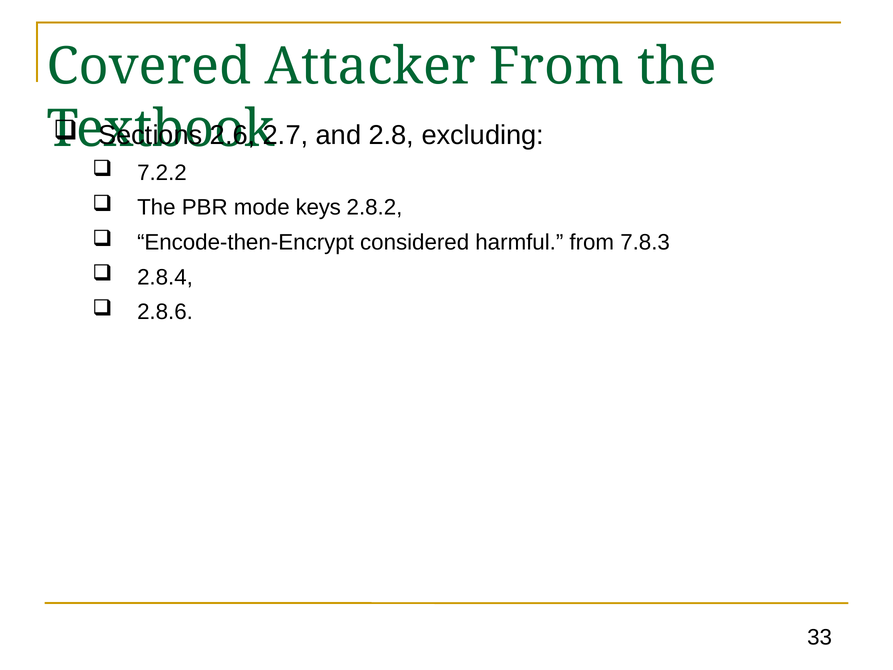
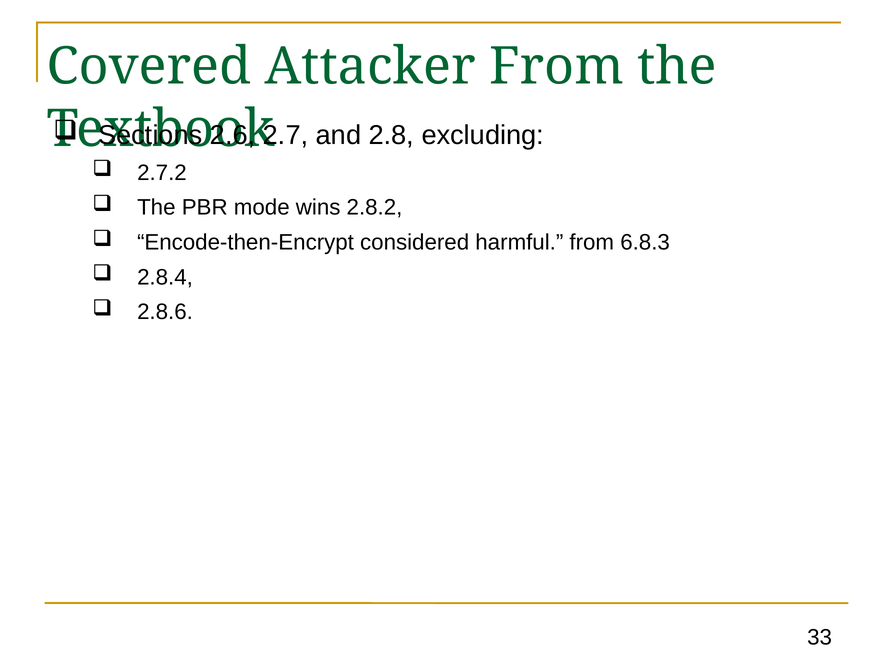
7.2.2: 7.2.2 -> 2.7.2
keys: keys -> wins
7.8.3: 7.8.3 -> 6.8.3
